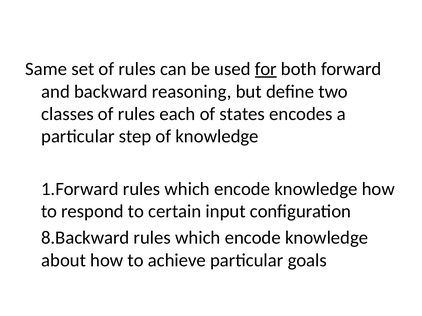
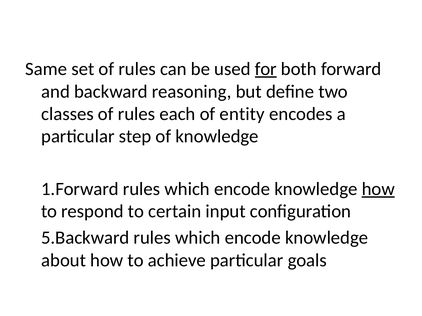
states: states -> entity
how at (378, 189) underline: none -> present
8.Backward: 8.Backward -> 5.Backward
